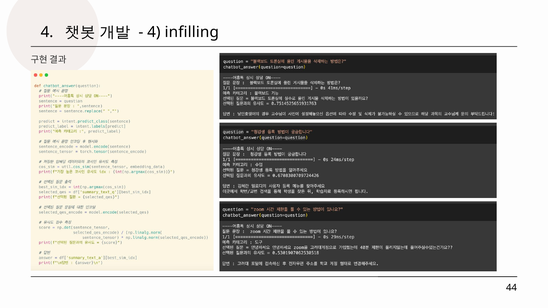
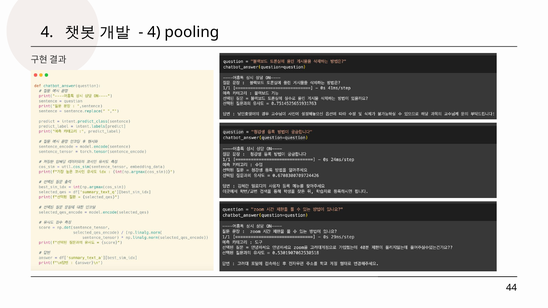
infilling: infilling -> pooling
